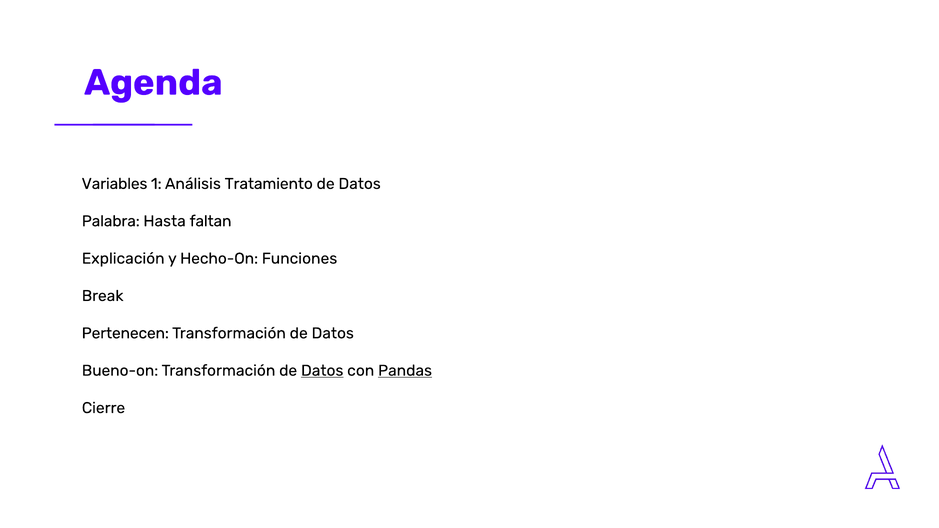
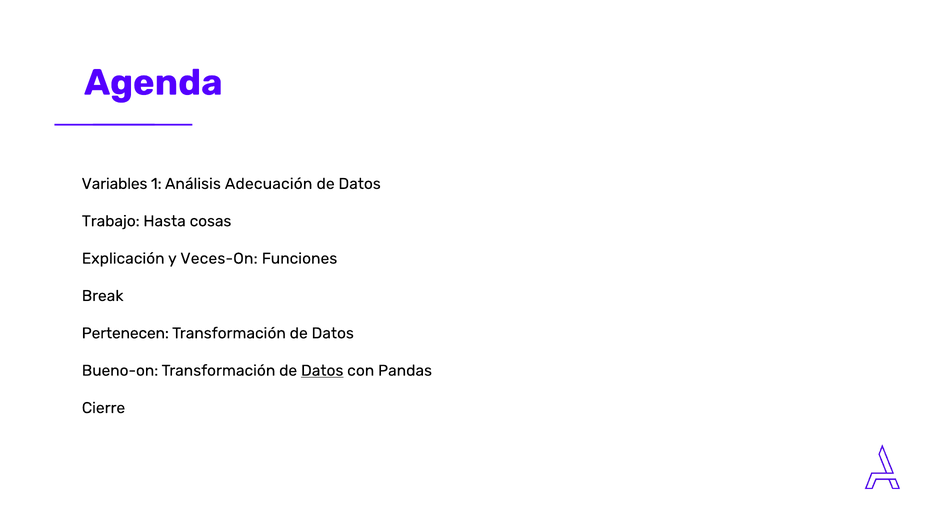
Tratamiento: Tratamiento -> Adecuación
Palabra: Palabra -> Trabajo
faltan: faltan -> cosas
Hecho-On: Hecho-On -> Veces-On
Pandas underline: present -> none
